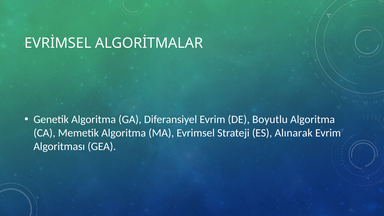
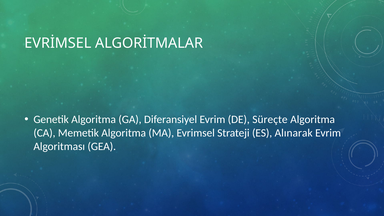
Boyutlu: Boyutlu -> Süreçte
